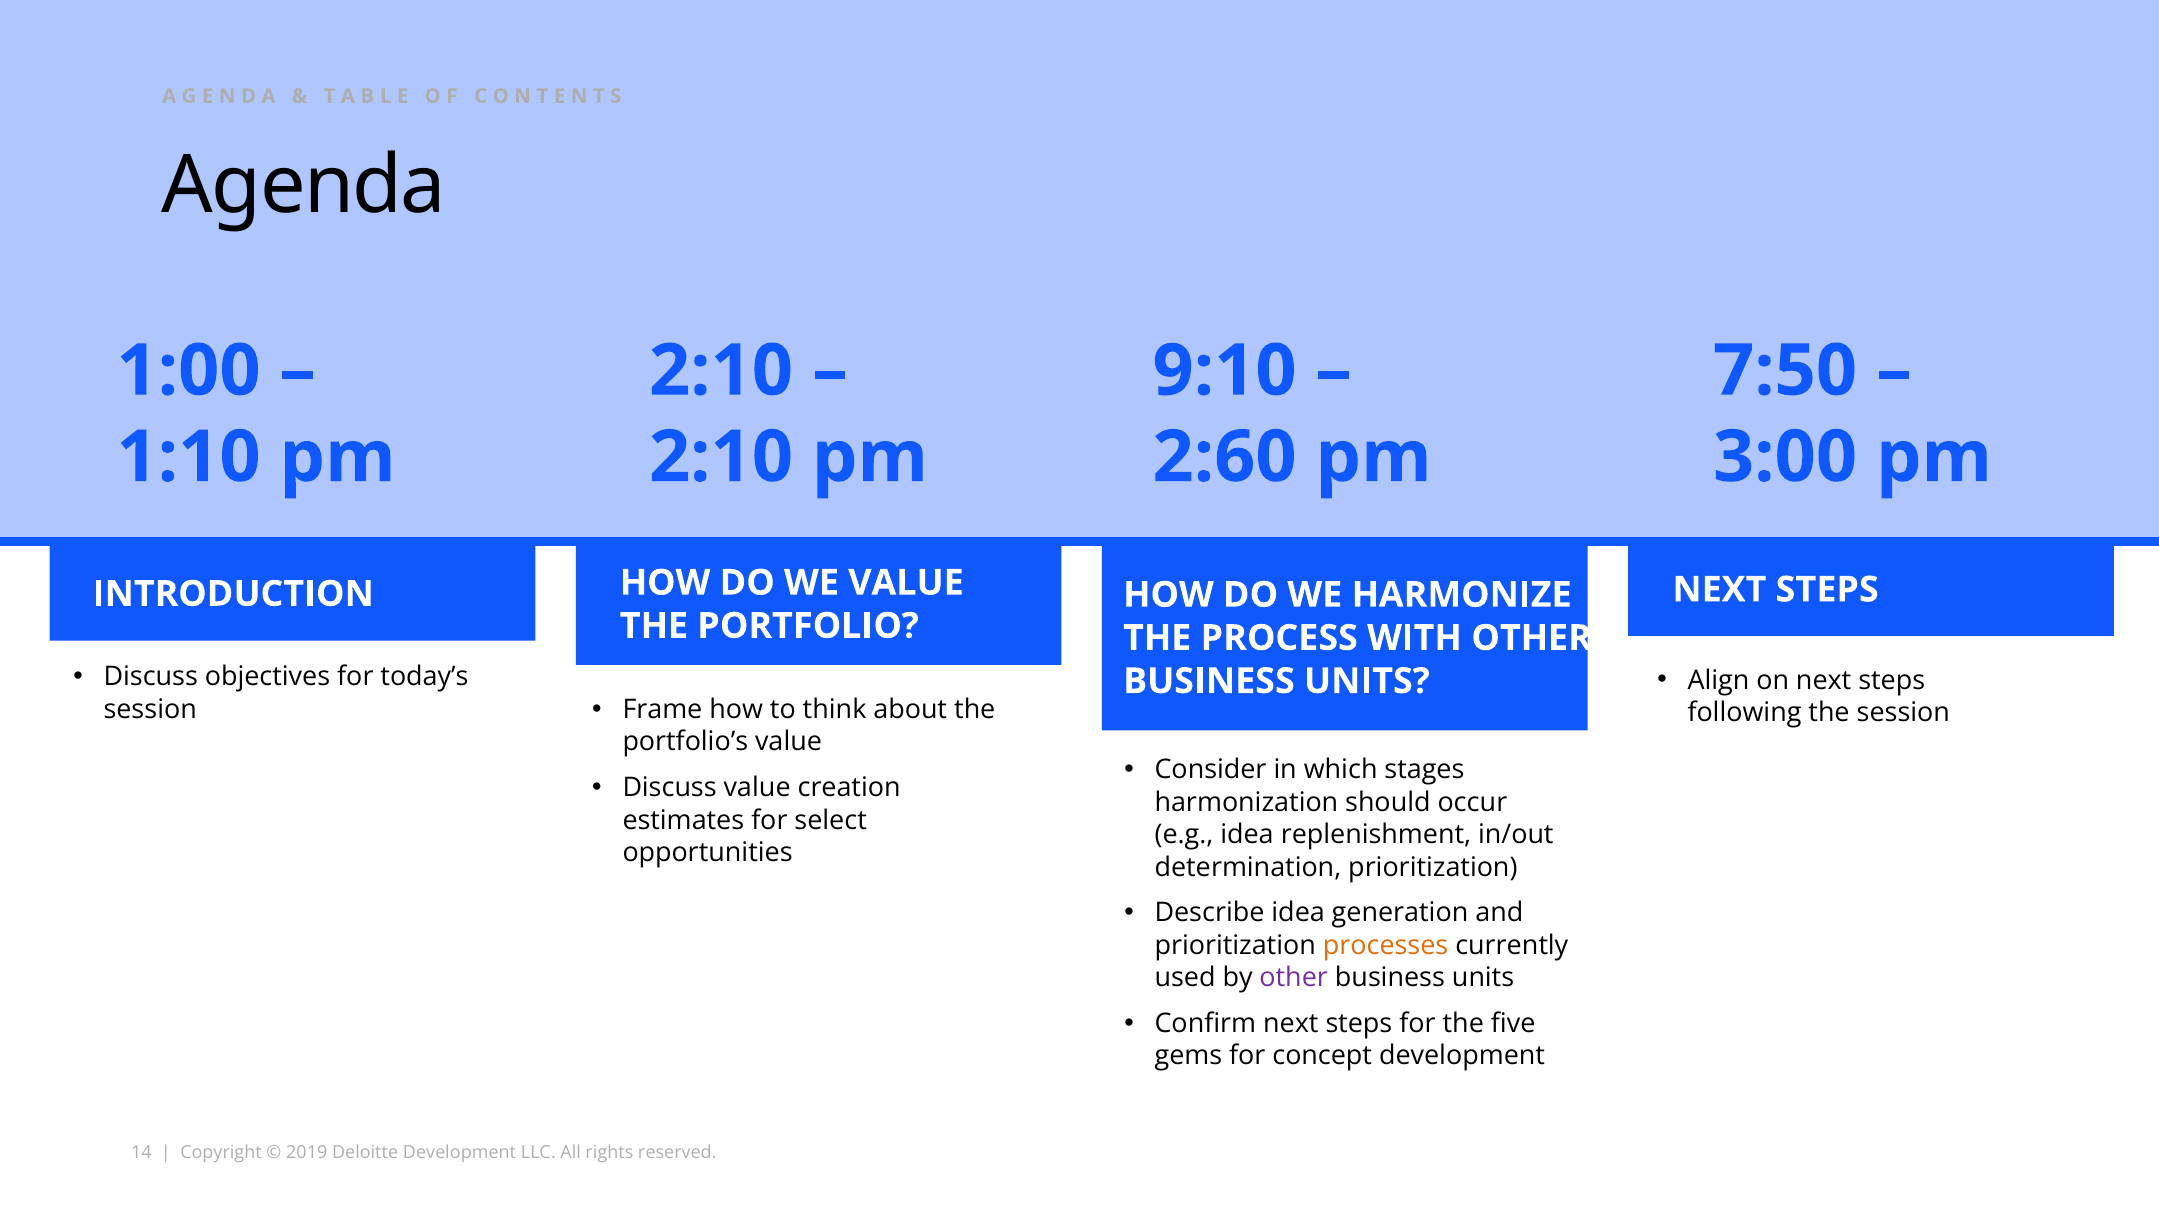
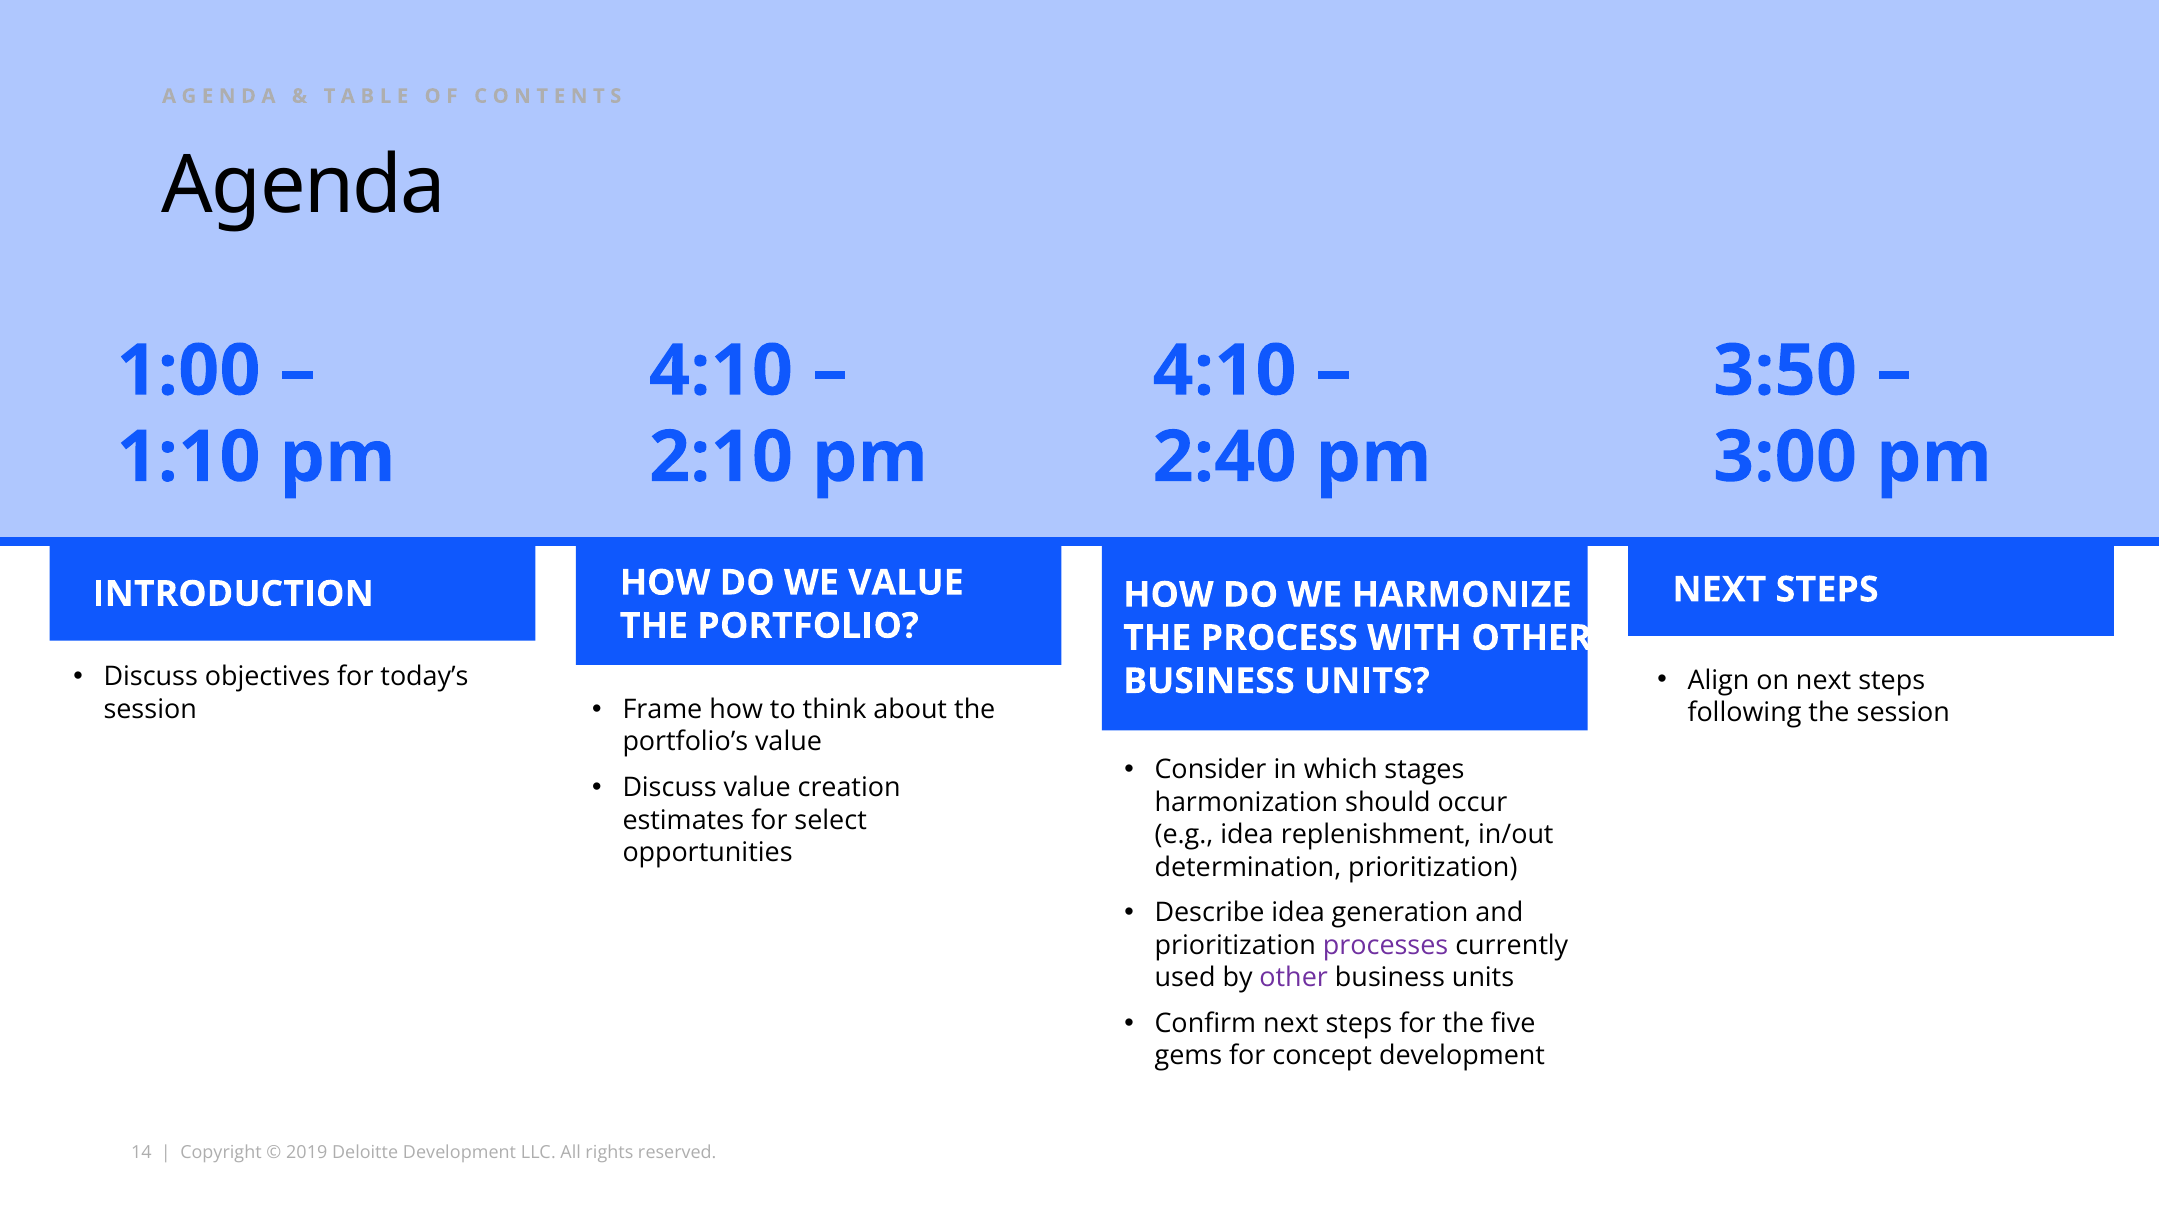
2:10 at (721, 371): 2:10 -> 4:10
9:10 at (1225, 371): 9:10 -> 4:10
7:50: 7:50 -> 3:50
2:60: 2:60 -> 2:40
processes colour: orange -> purple
